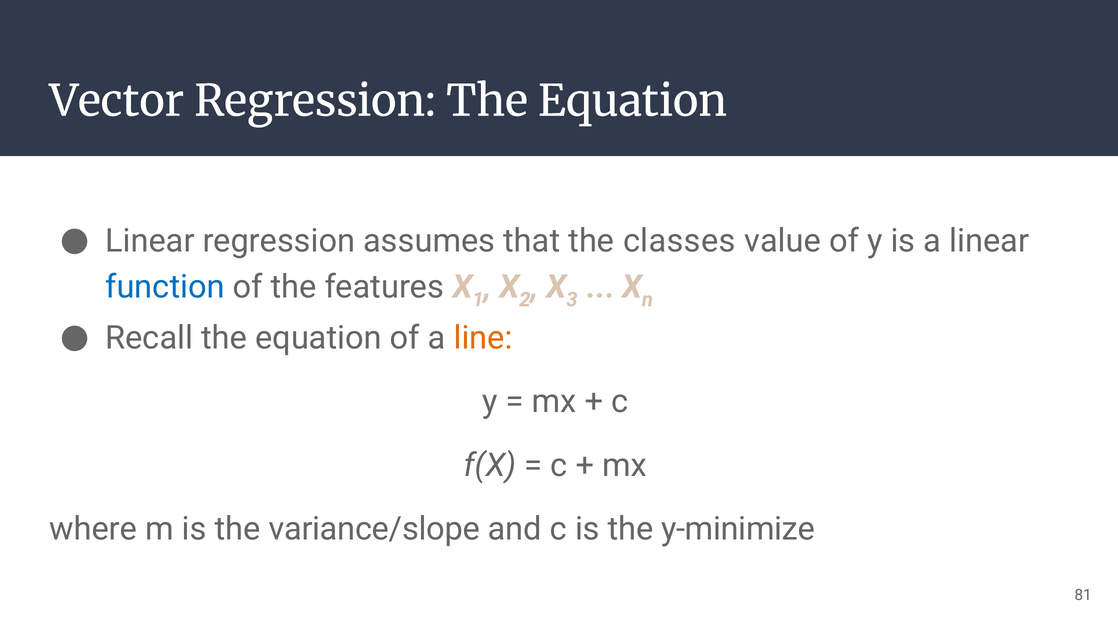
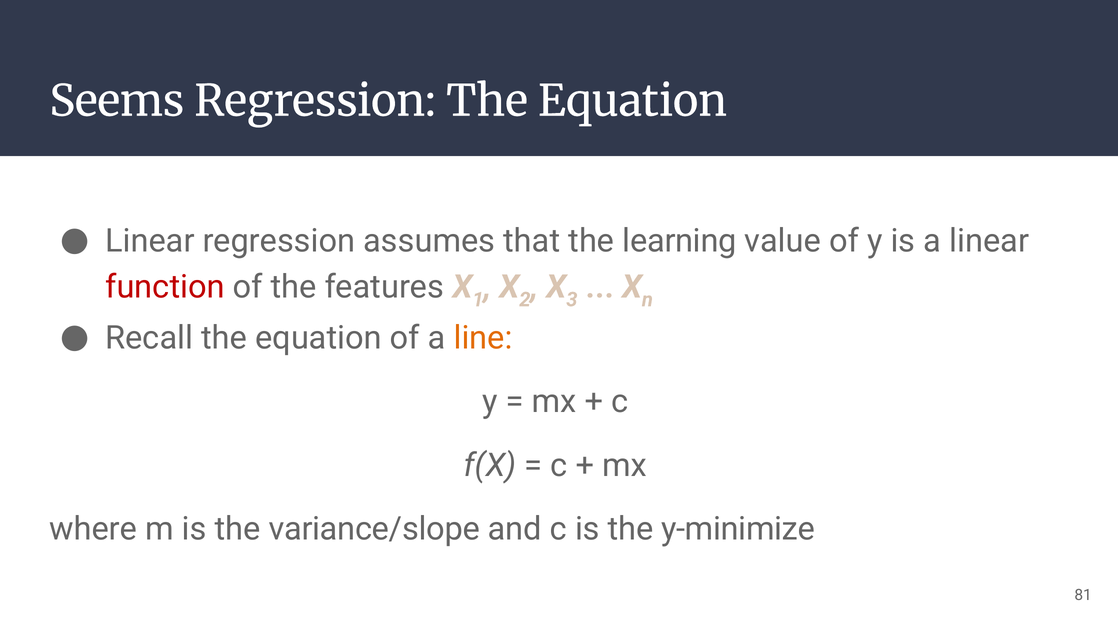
Vector: Vector -> Seems
classes: classes -> learning
function colour: blue -> red
